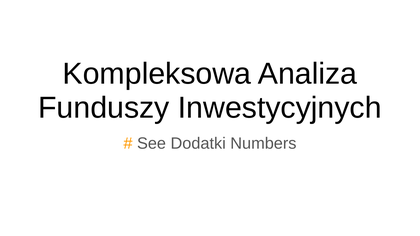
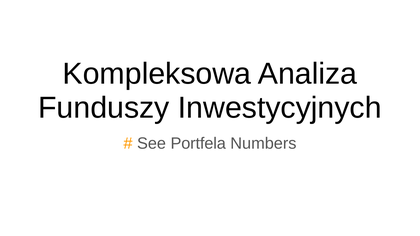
Dodatki: Dodatki -> Portfela
